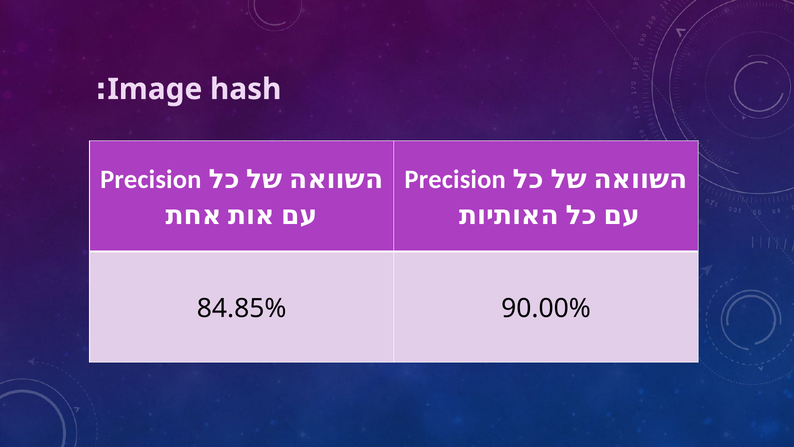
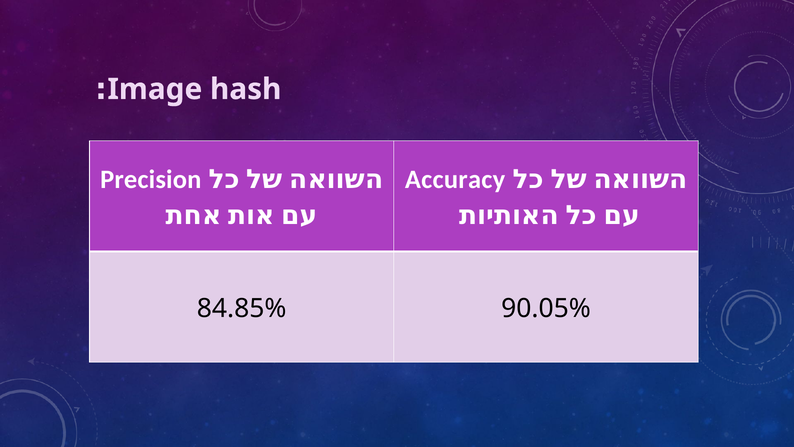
Precision at (455, 179): Precision -> Accuracy
90.00%: 90.00% -> 90.05%
